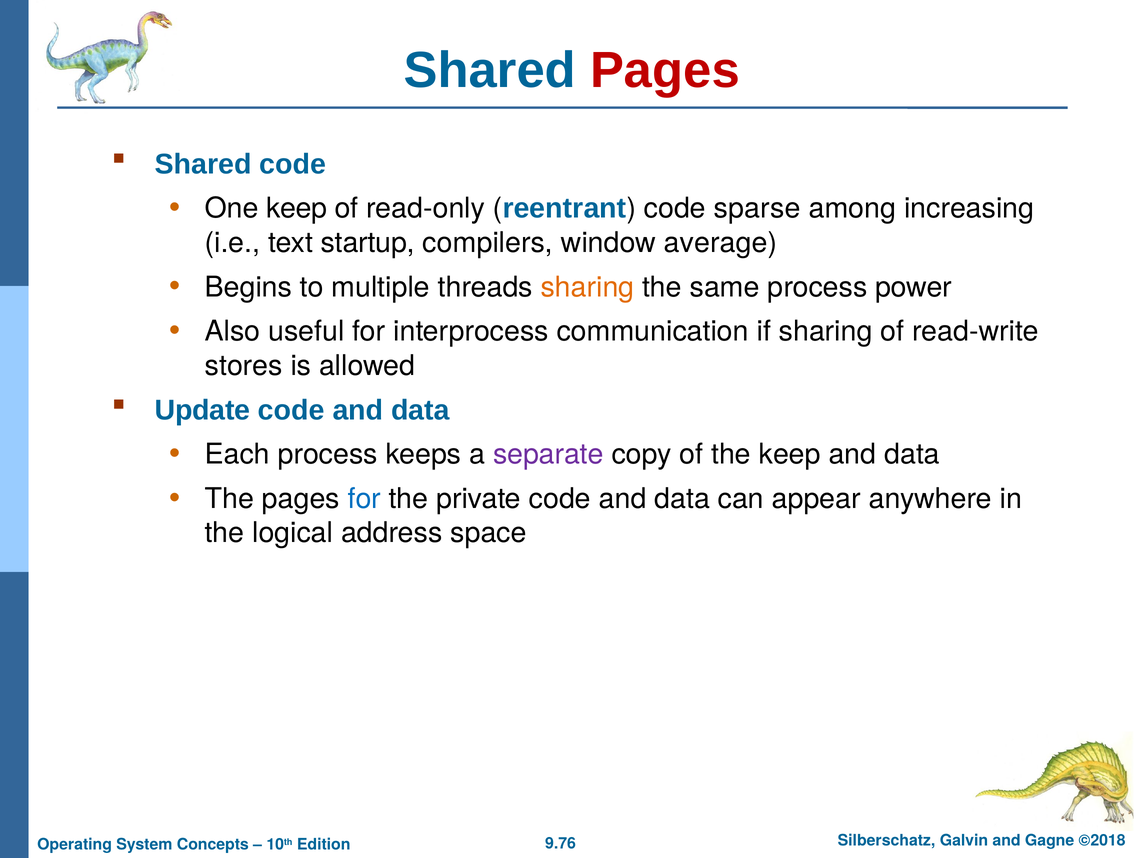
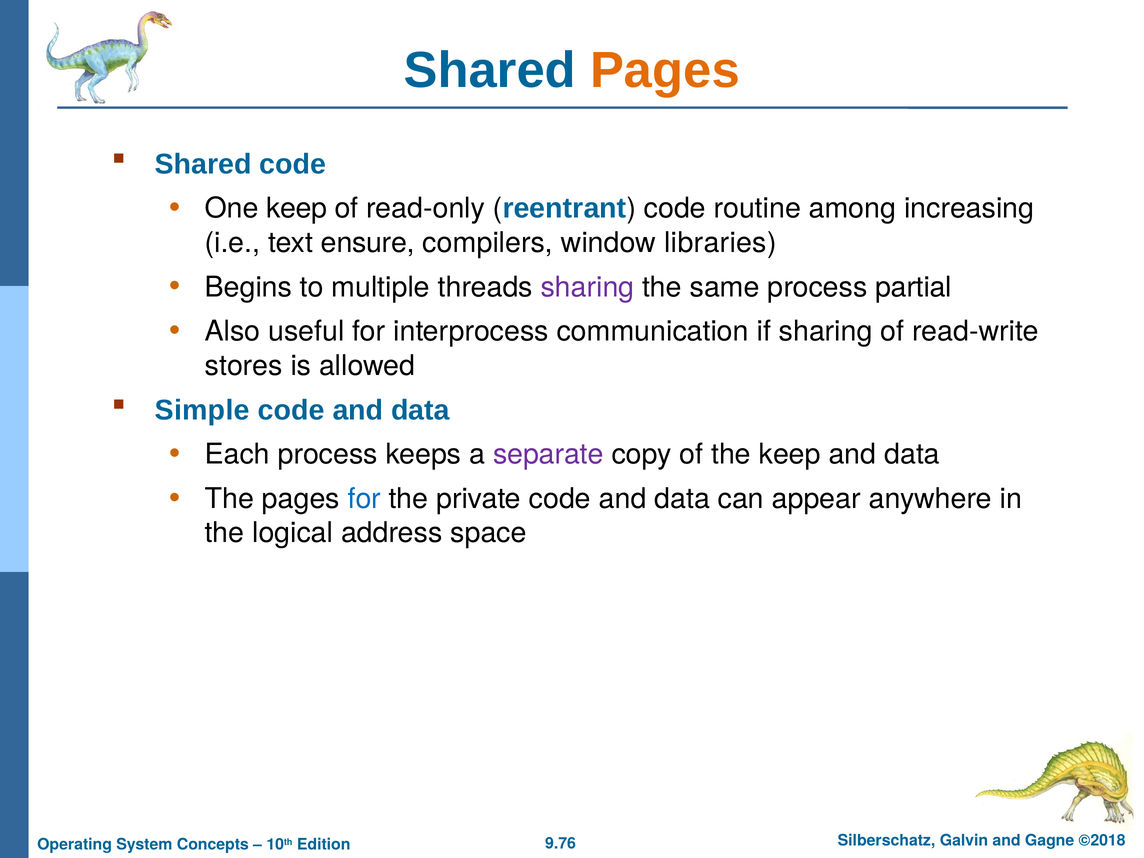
Pages at (665, 70) colour: red -> orange
sparse: sparse -> routine
startup: startup -> ensure
average: average -> libraries
sharing at (587, 287) colour: orange -> purple
power: power -> partial
Update: Update -> Simple
